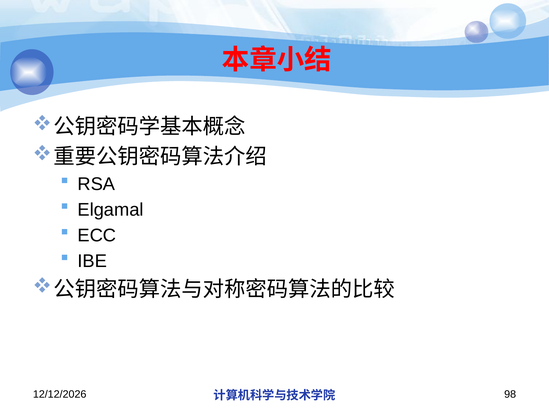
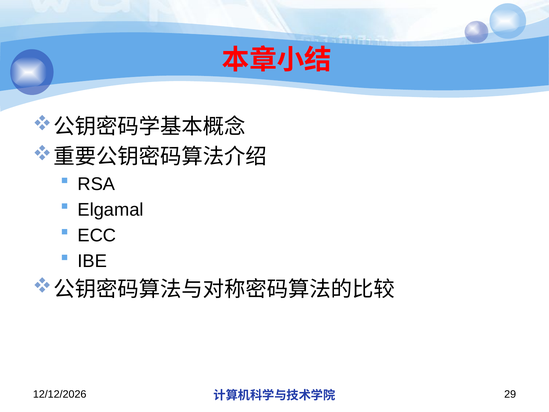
98: 98 -> 29
